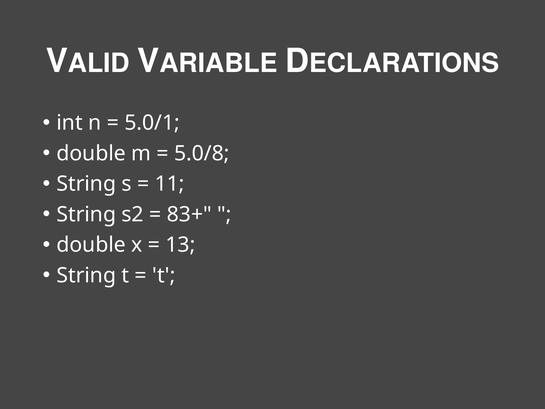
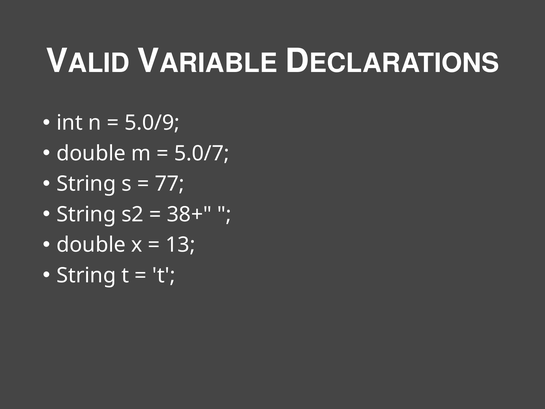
5.0/1: 5.0/1 -> 5.0/9
5.0/8: 5.0/8 -> 5.0/7
11: 11 -> 77
83+: 83+ -> 38+
